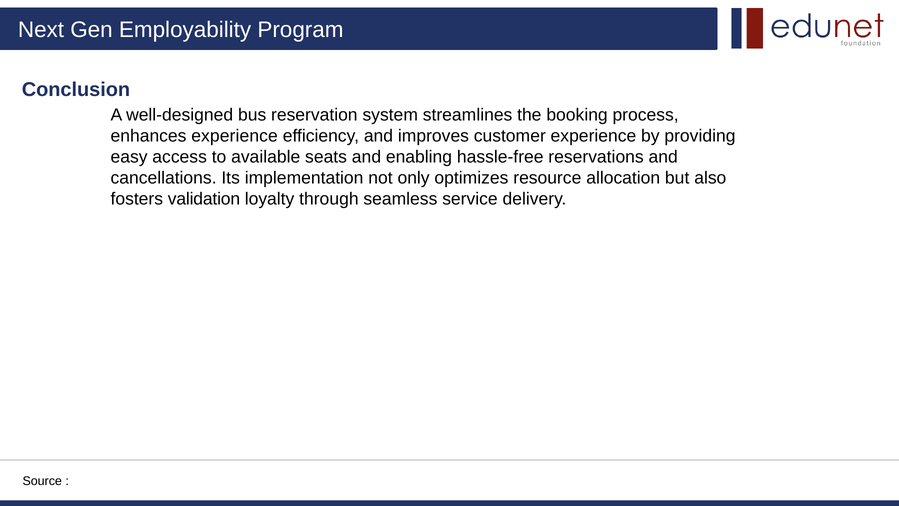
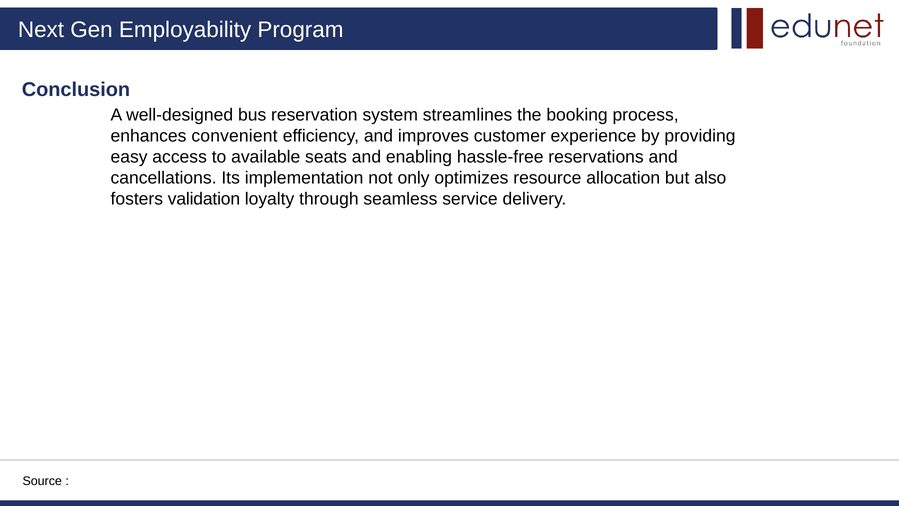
enhances experience: experience -> convenient
